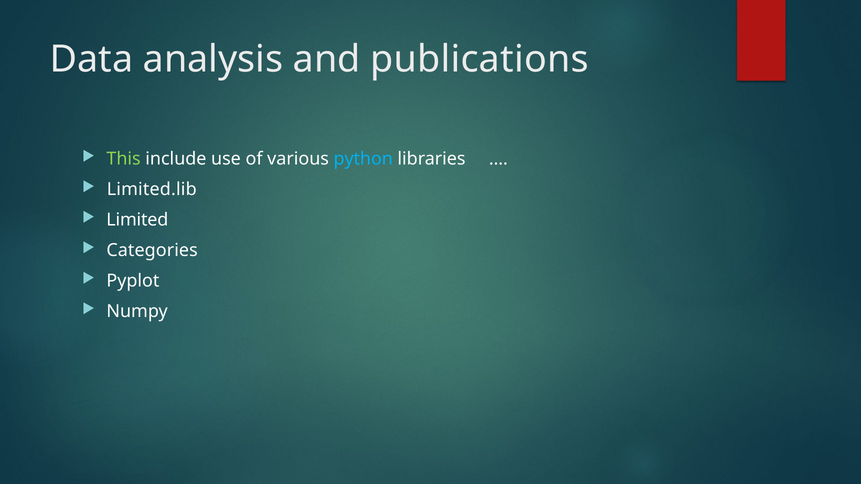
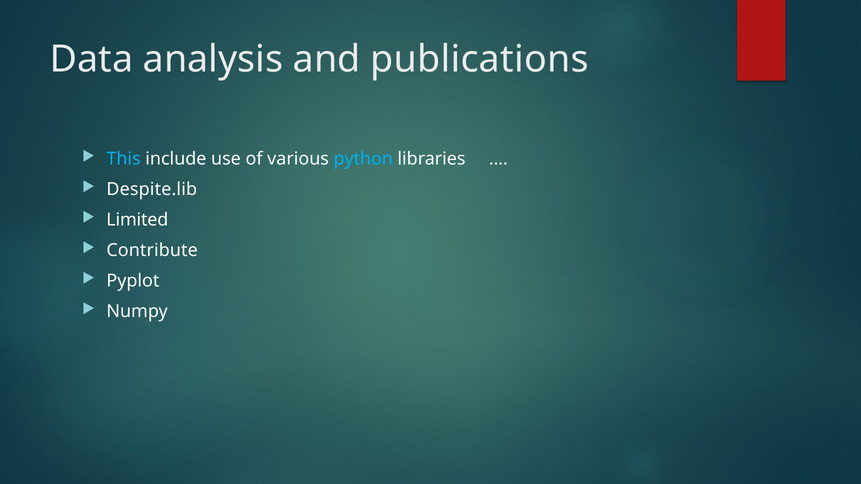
This colour: light green -> light blue
Limited.lib: Limited.lib -> Despite.lib
Categories: Categories -> Contribute
